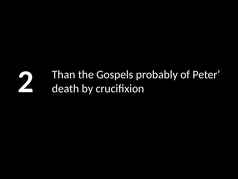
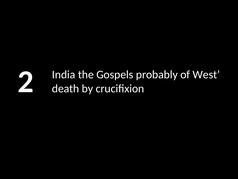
Than: Than -> India
Peter: Peter -> West
